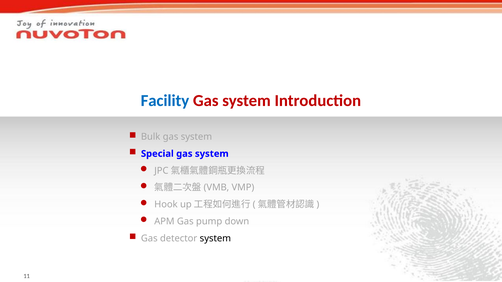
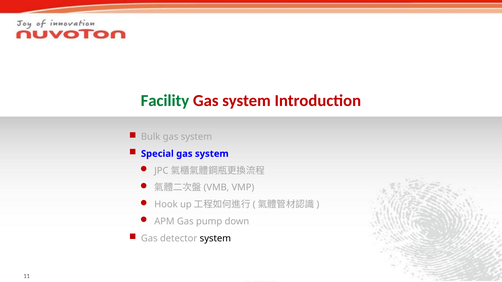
Facility colour: blue -> green
